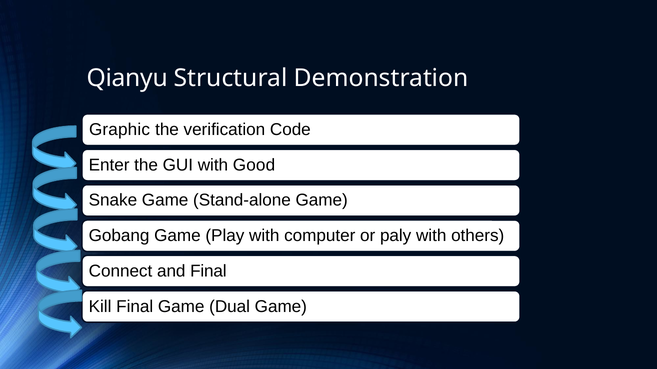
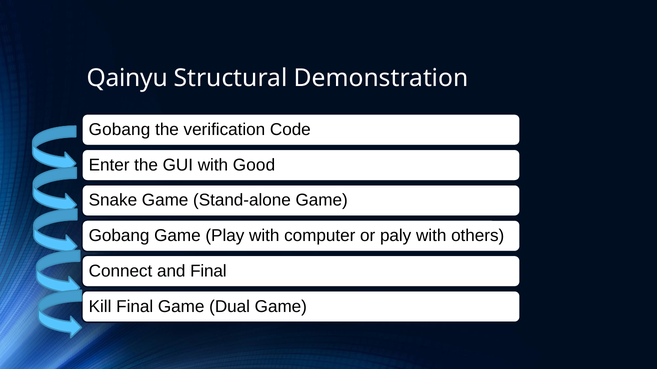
Qianyu: Qianyu -> Qainyu
Graphic at (119, 130): Graphic -> Gobang
